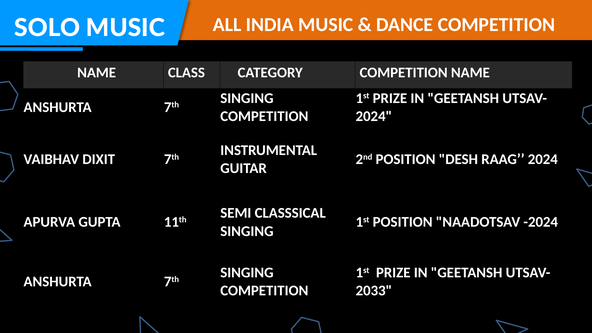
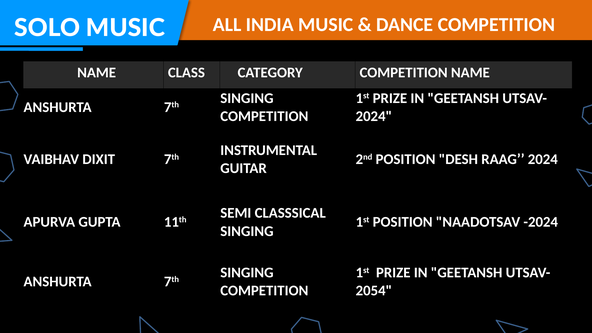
2033: 2033 -> 2054
